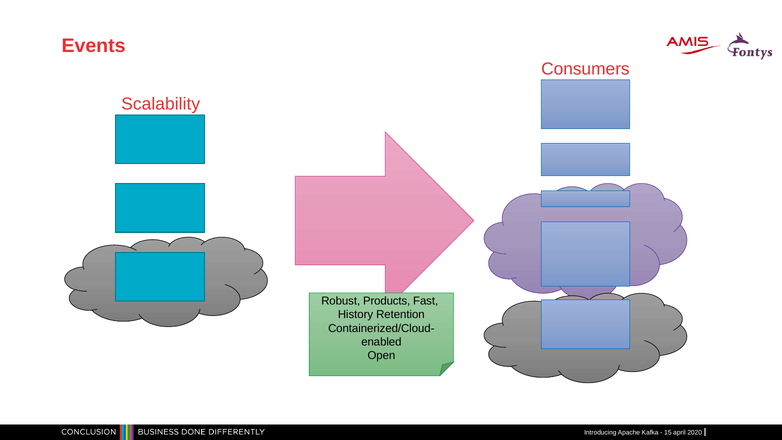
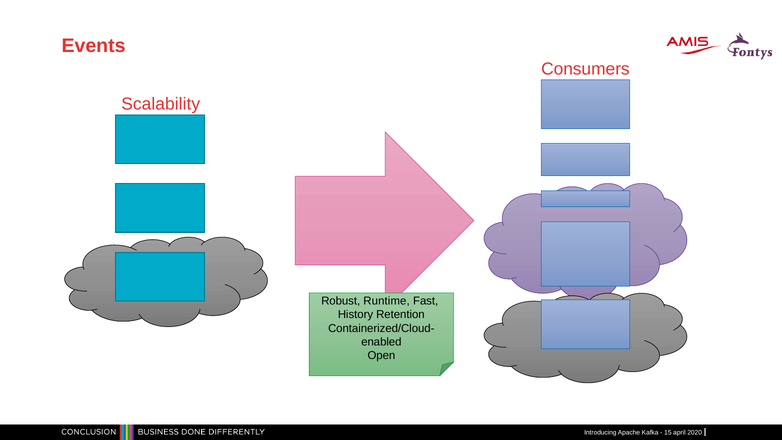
Products: Products -> Runtime
